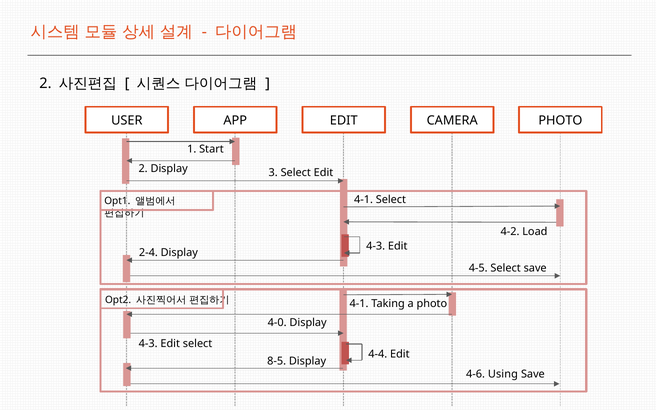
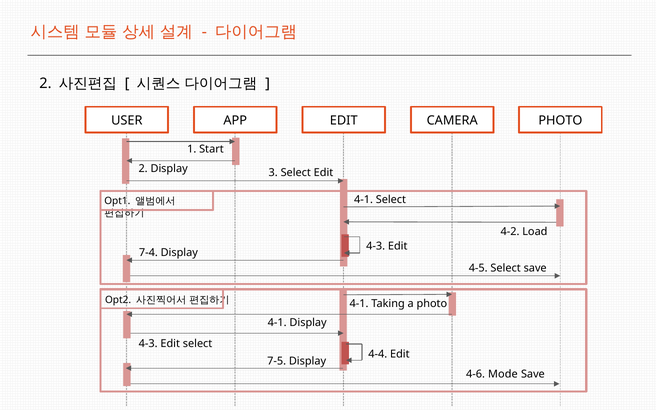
2-4: 2-4 -> 7-4
4-0 at (277, 322): 4-0 -> 4-1
8-5: 8-5 -> 7-5
Using: Using -> Mode
